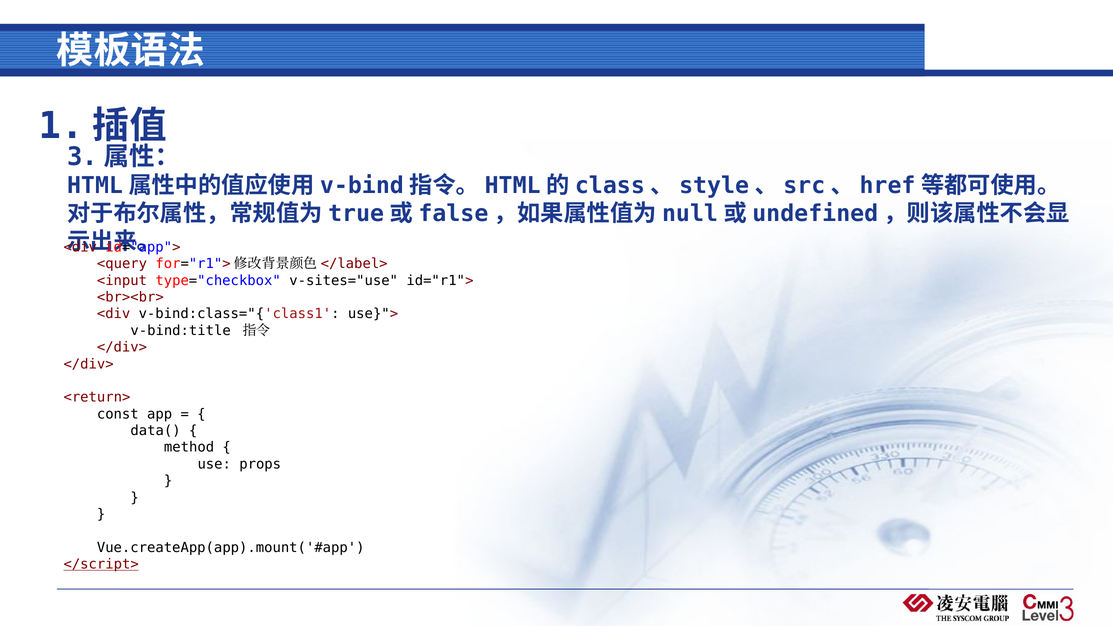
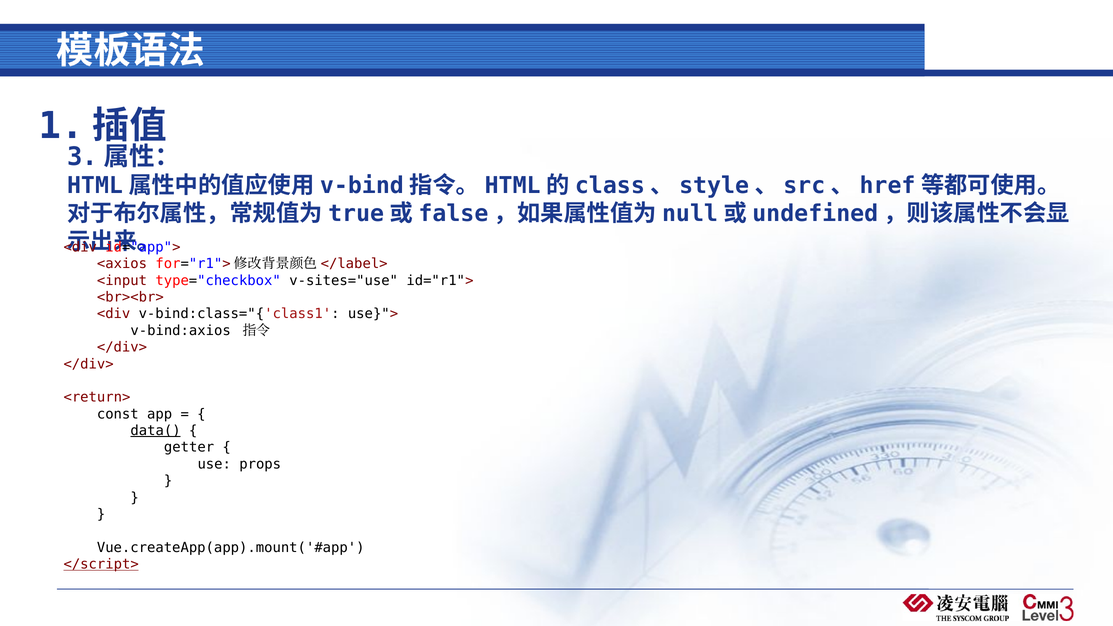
<query: <query -> <axios
v-bind:title: v-bind:title -> v-bind:axios
data( underline: none -> present
method: method -> getter
